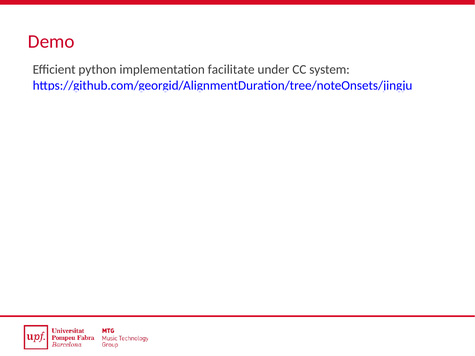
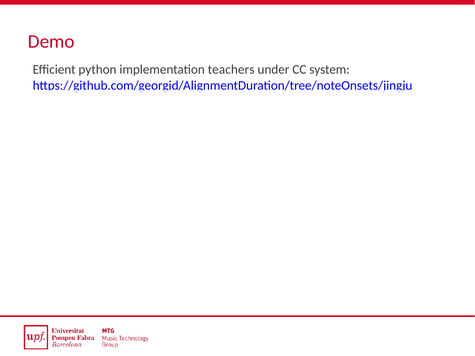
facilitate: facilitate -> teachers
